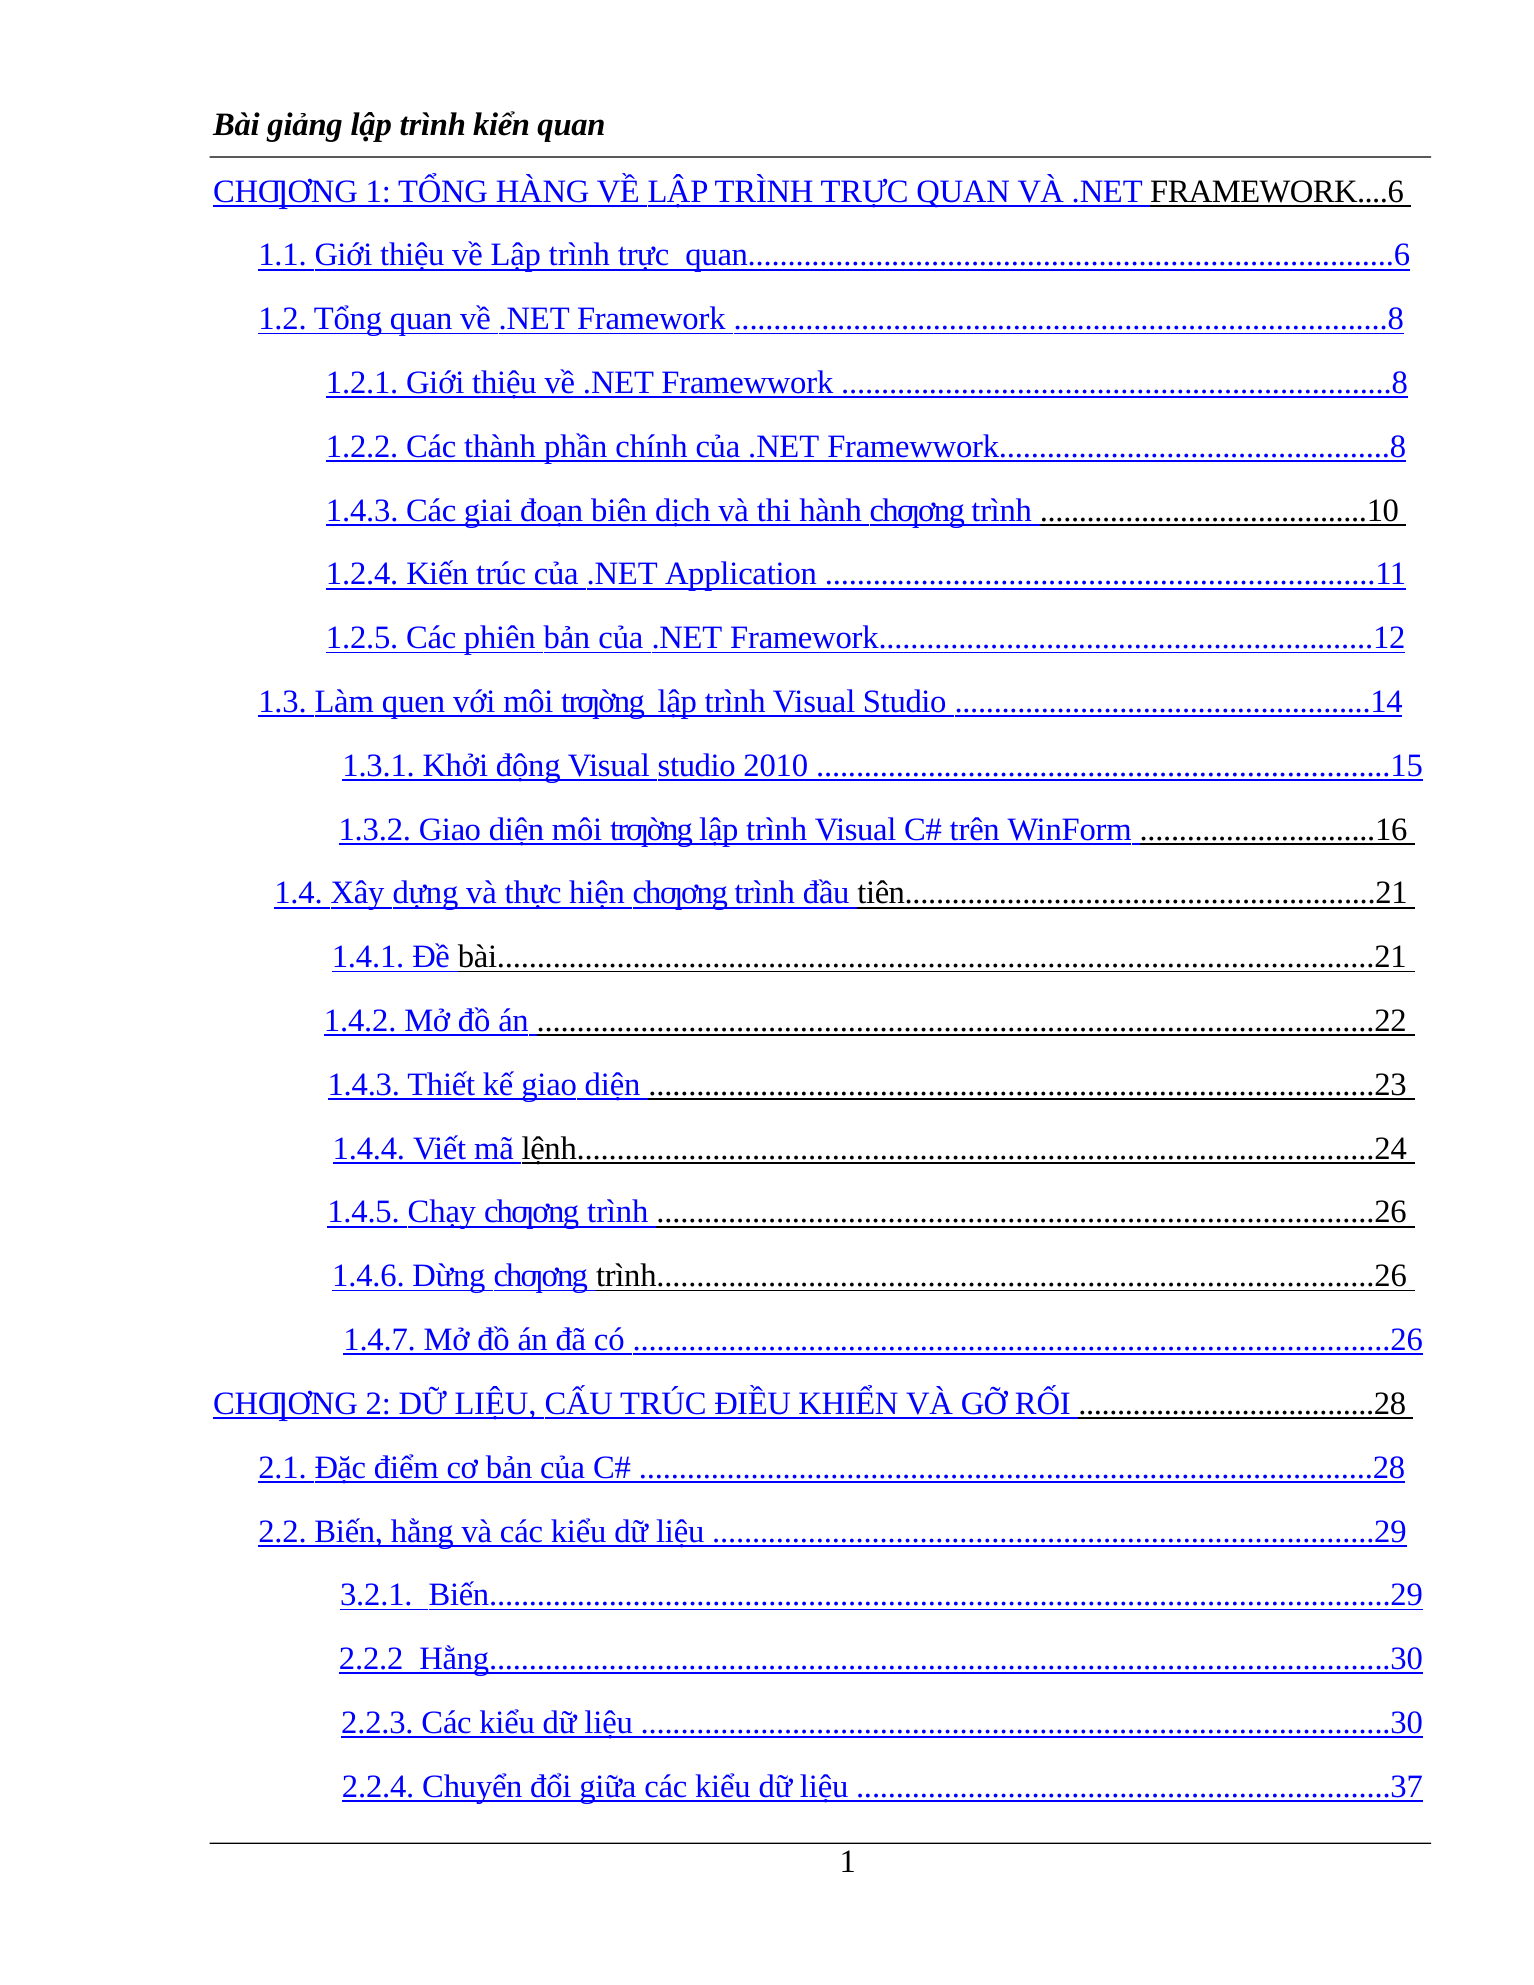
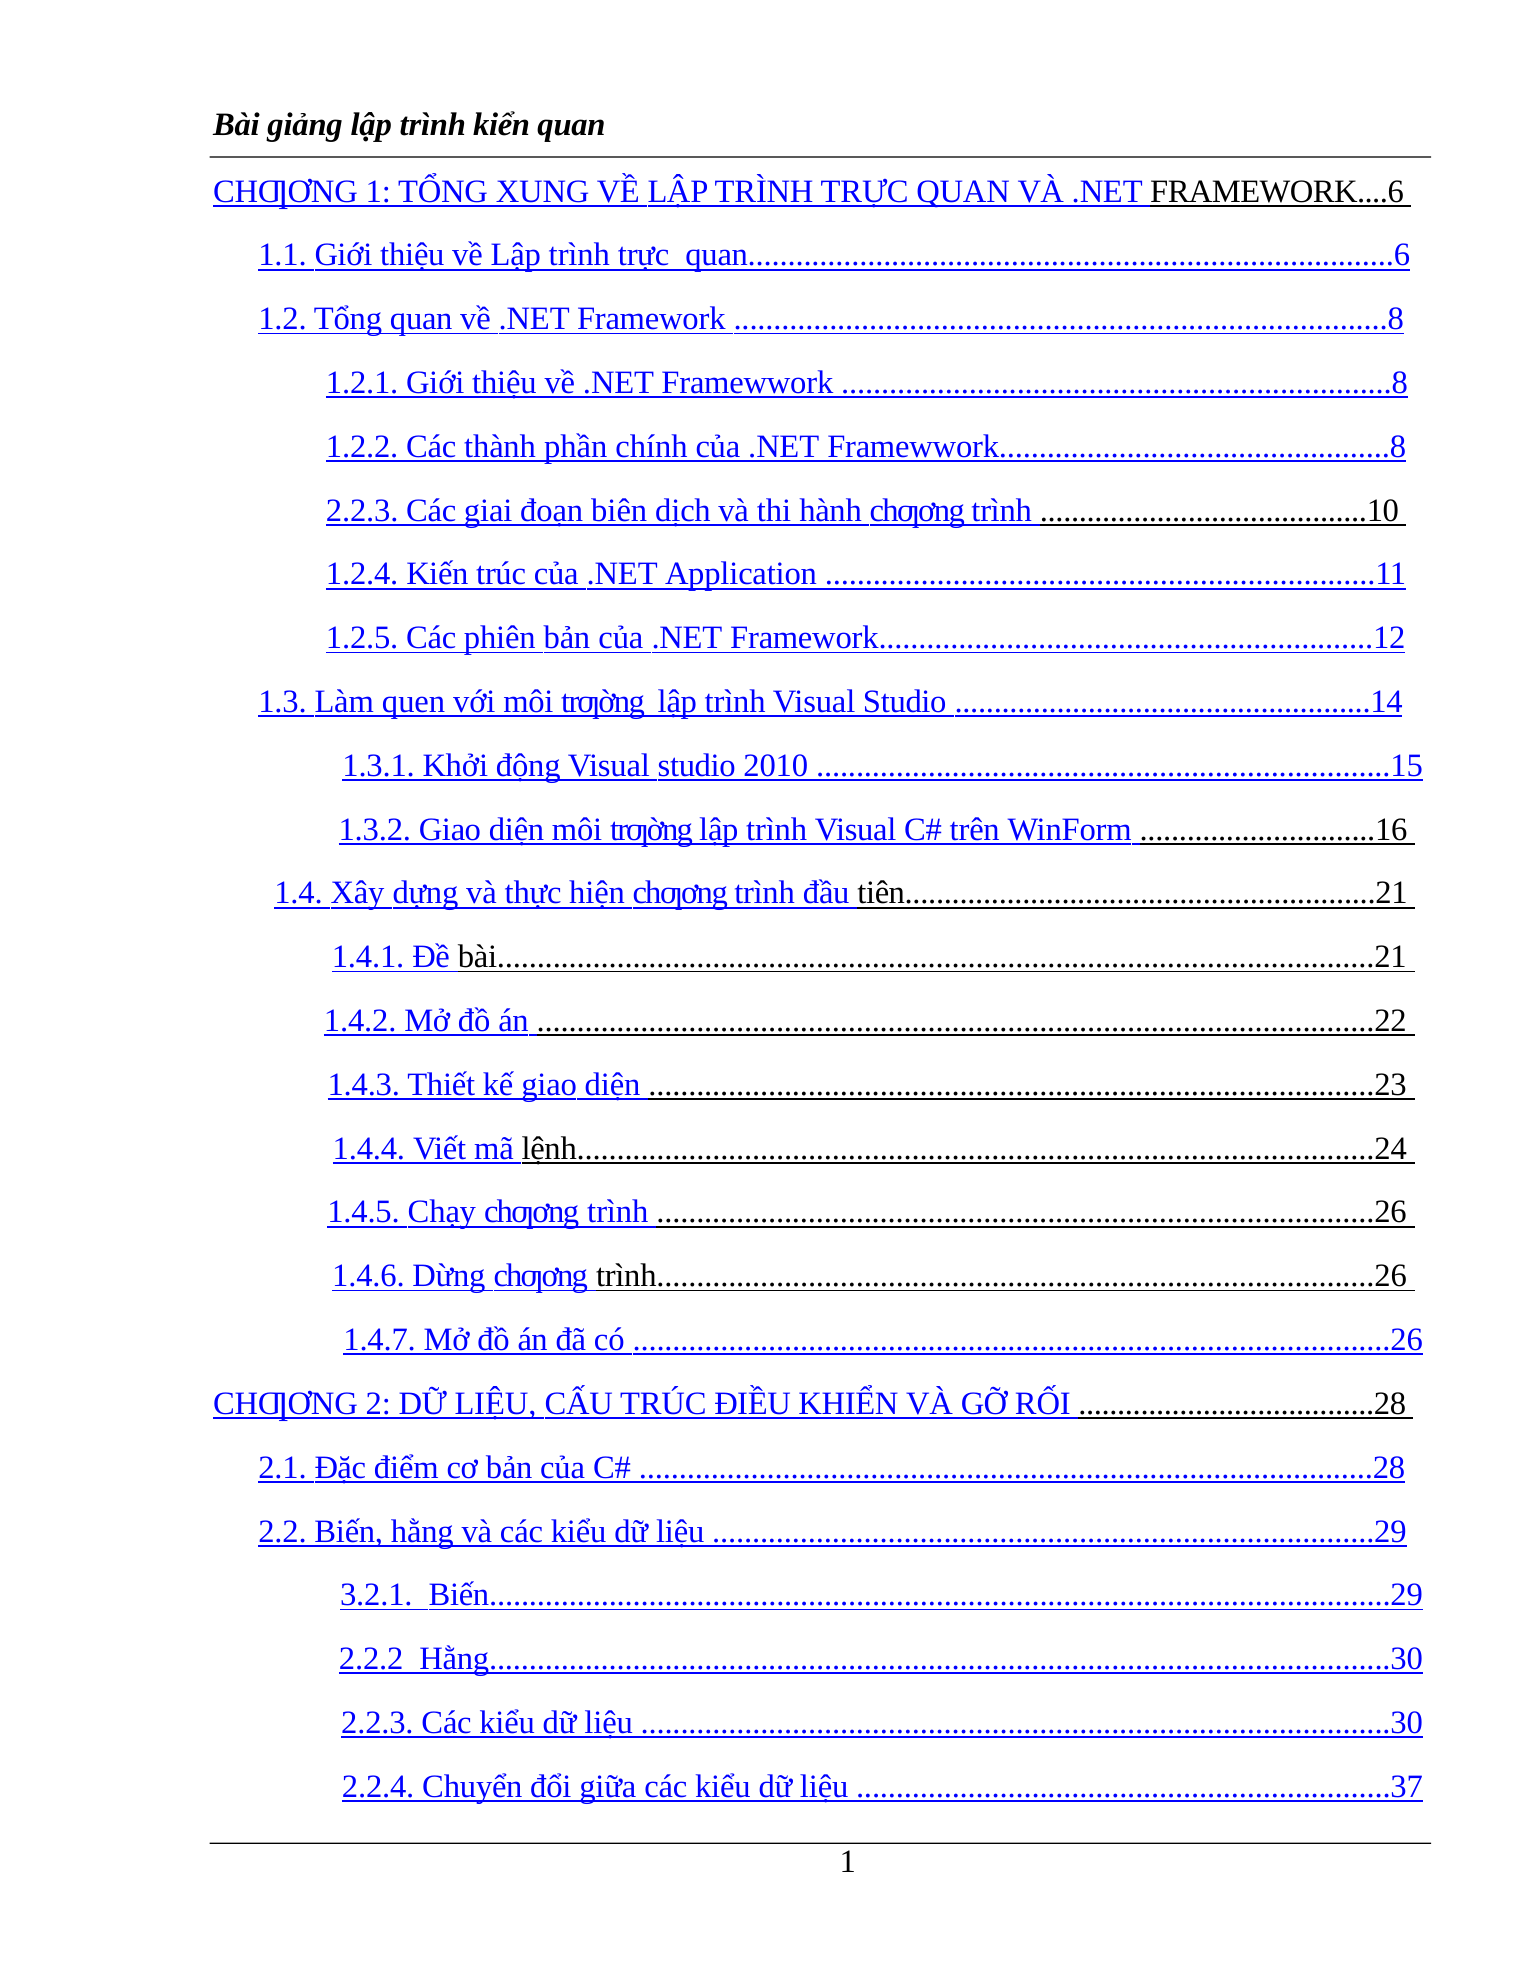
HÀNG: HÀNG -> XUNG
1.4.3 at (362, 510): 1.4.3 -> 2.2.3
